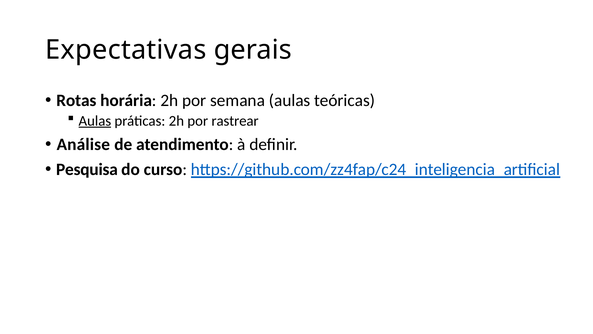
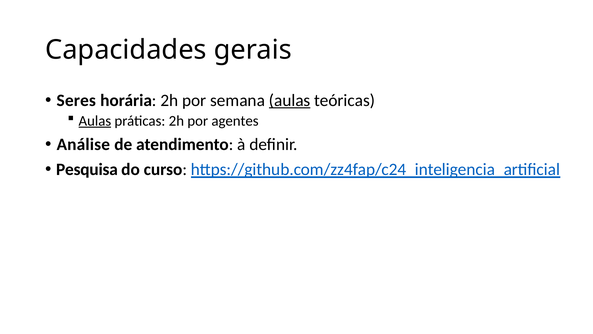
Expectativas: Expectativas -> Capacidades
Rotas: Rotas -> Seres
aulas at (290, 100) underline: none -> present
rastrear: rastrear -> agentes
